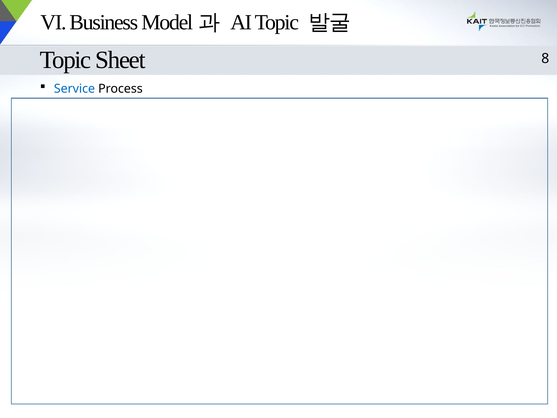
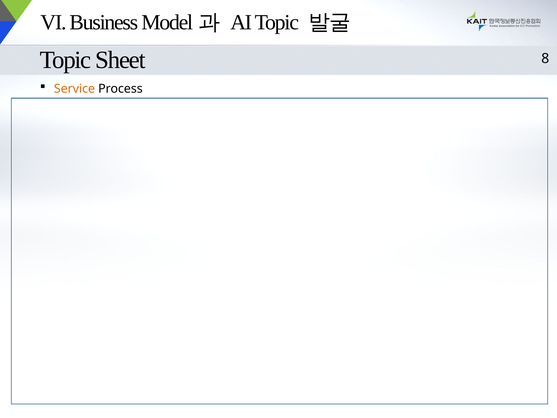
Service colour: blue -> orange
